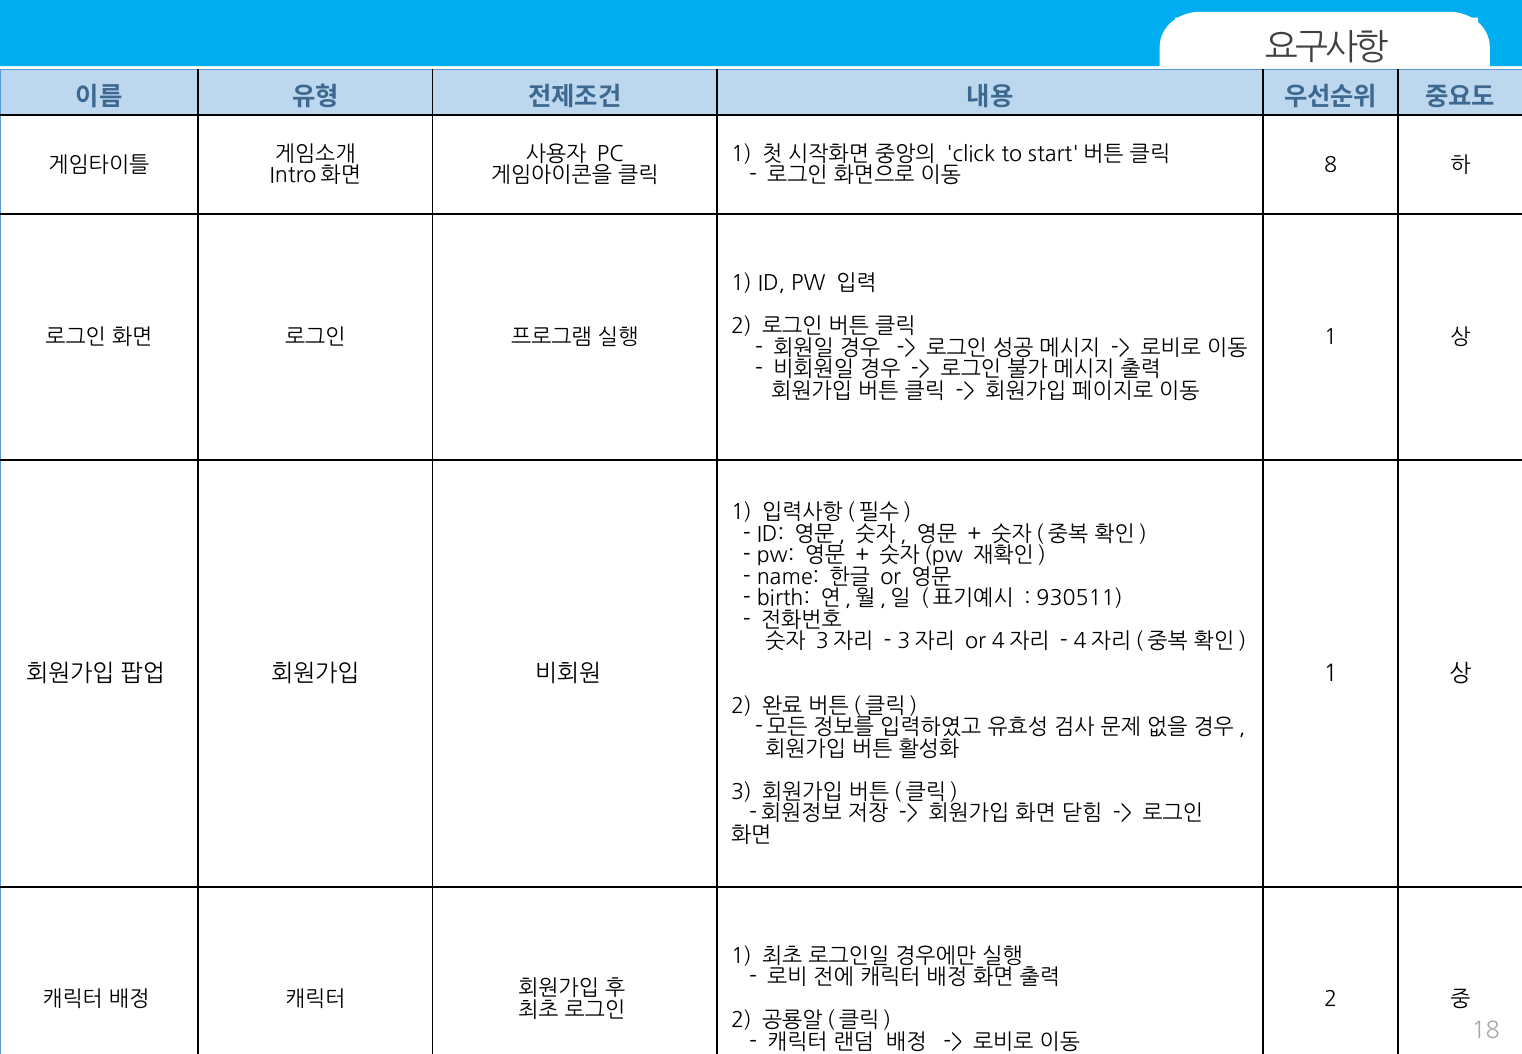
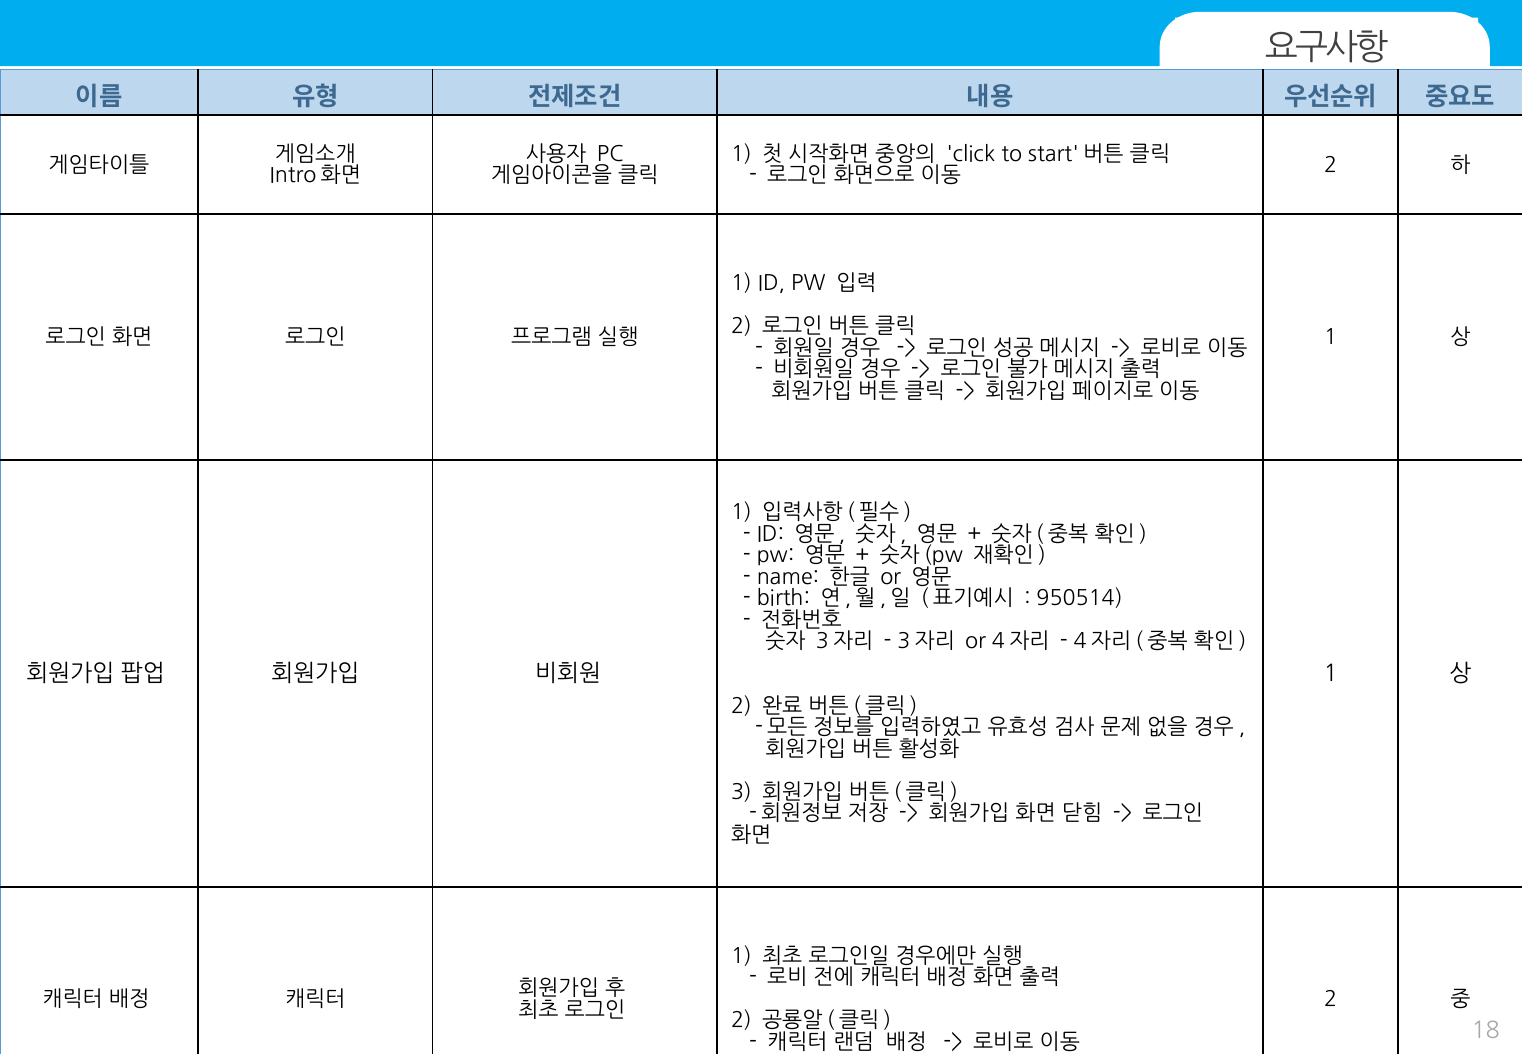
8 at (1331, 165): 8 -> 2
930511: 930511 -> 950514
